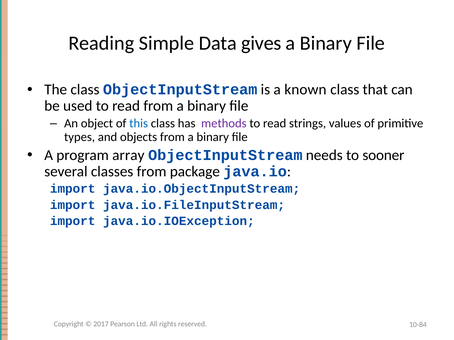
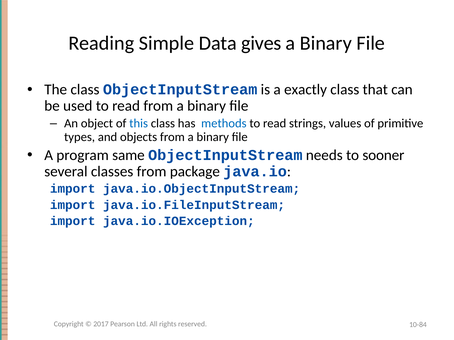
known: known -> exactly
methods colour: purple -> blue
array: array -> same
